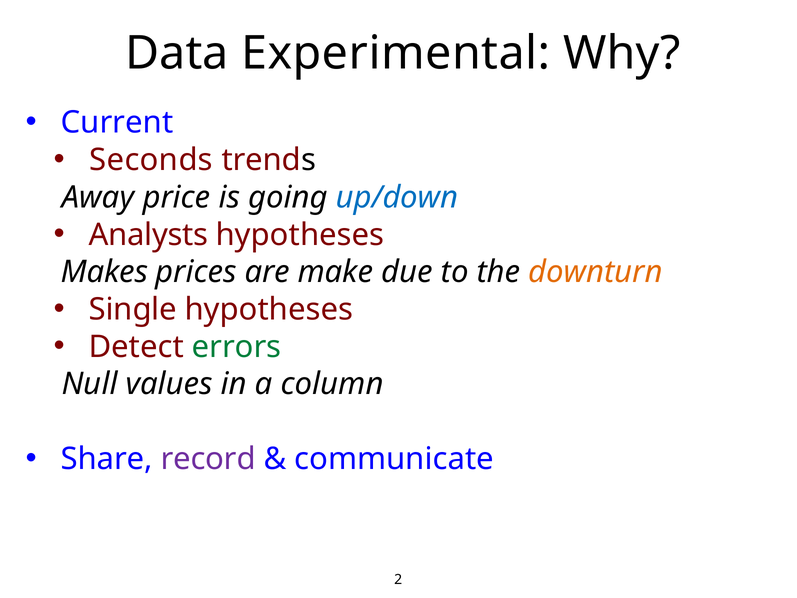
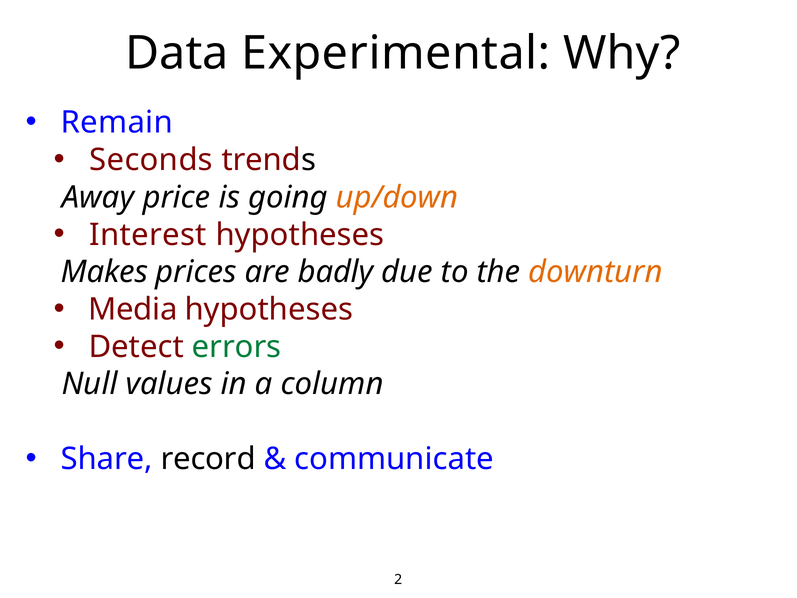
Current: Current -> Remain
up/down colour: blue -> orange
Analysts: Analysts -> Interest
make: make -> badly
Single: Single -> Media
record colour: purple -> black
